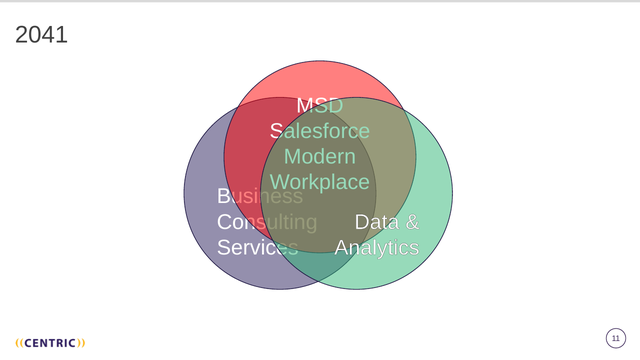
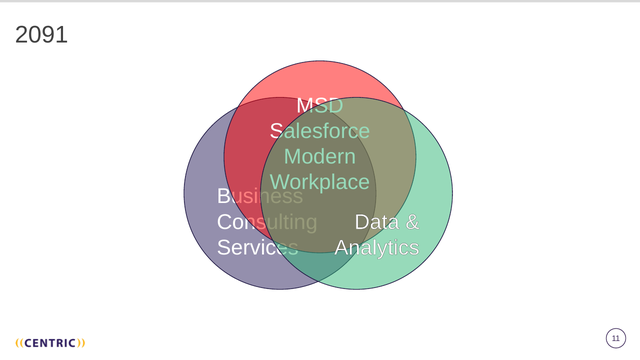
2041: 2041 -> 2091
